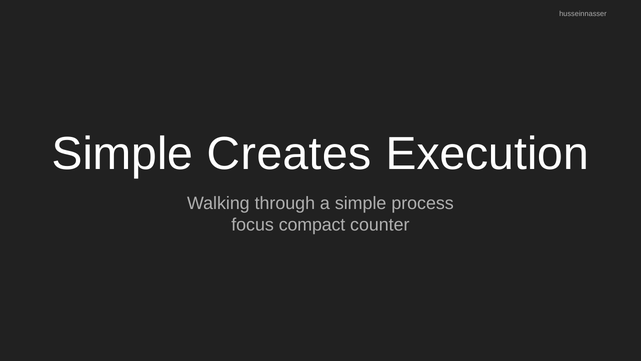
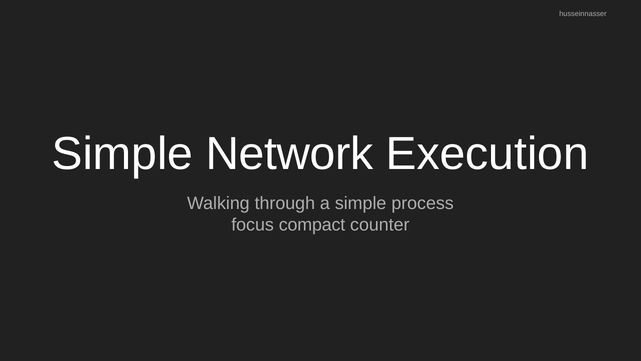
Creates: Creates -> Network
